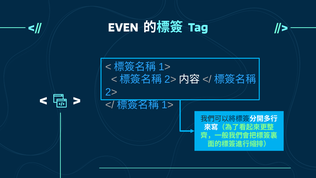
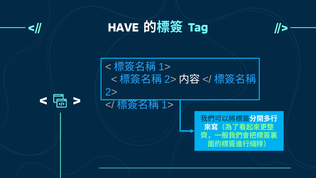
EVEN: EVEN -> HAVE
